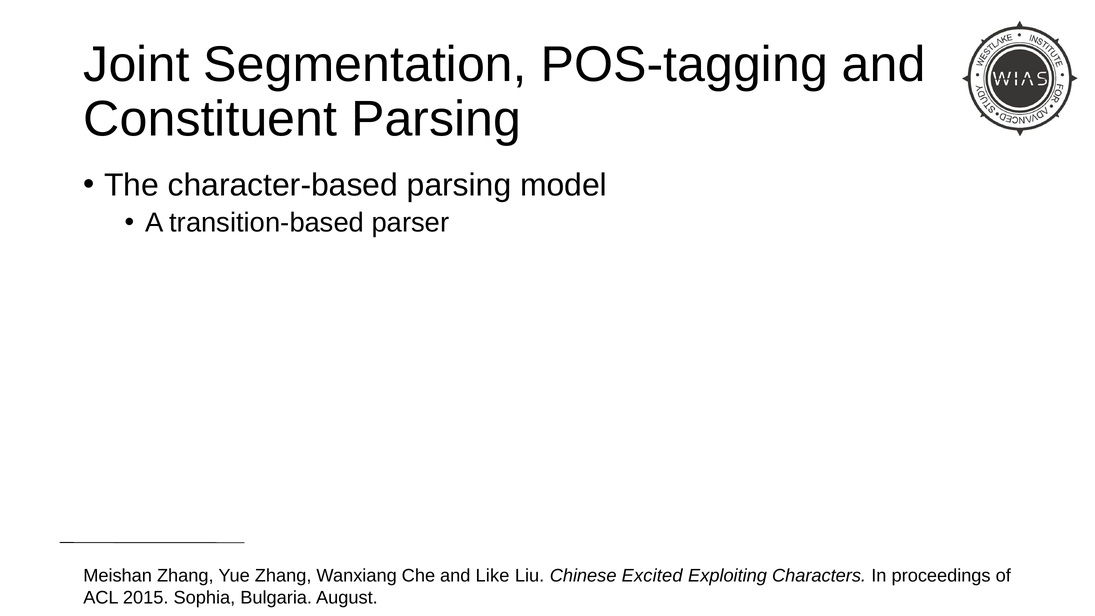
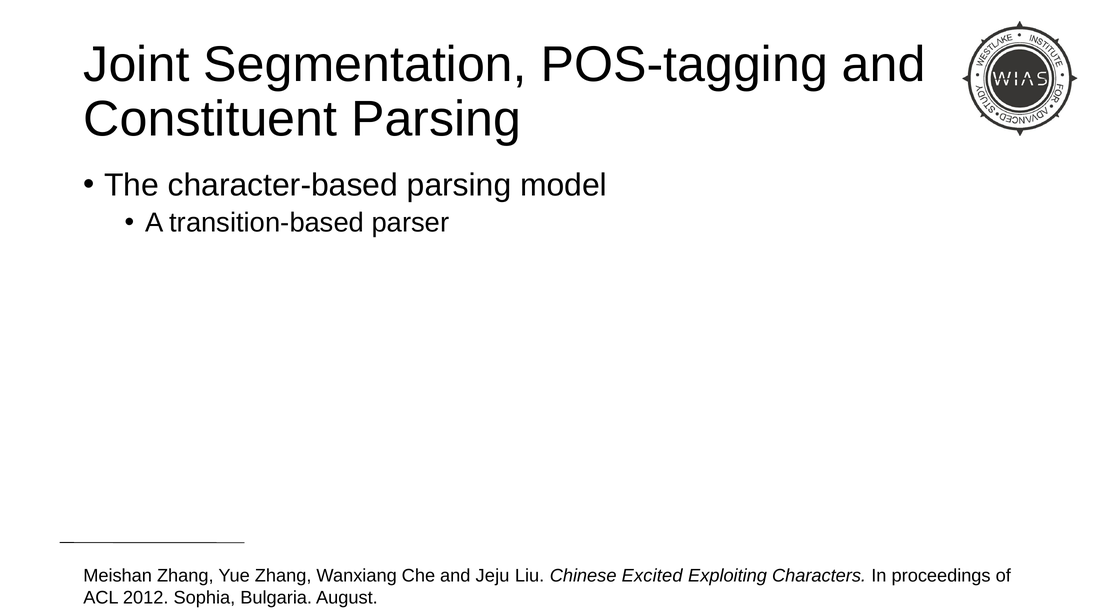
Like: Like -> Jeju
2015: 2015 -> 2012
